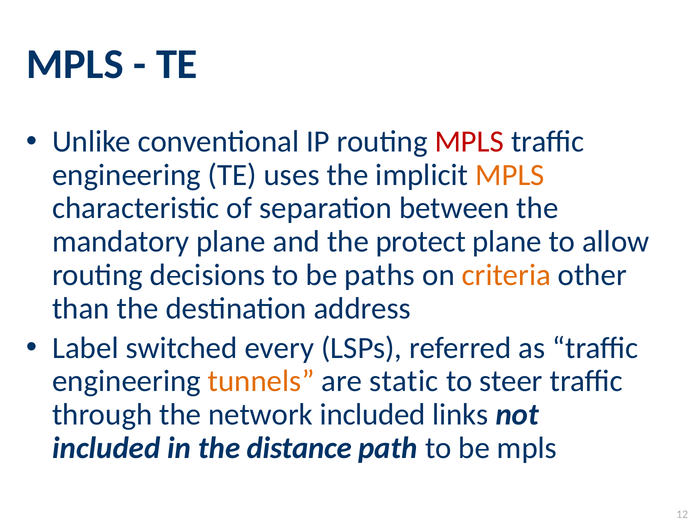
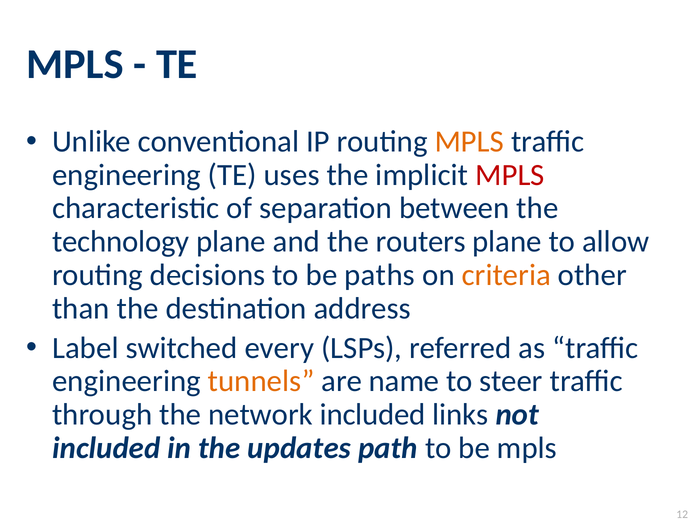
MPLS at (469, 142) colour: red -> orange
MPLS at (510, 175) colour: orange -> red
mandatory: mandatory -> technology
protect: protect -> routers
static: static -> name
distance: distance -> updates
